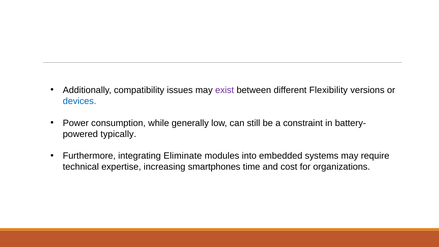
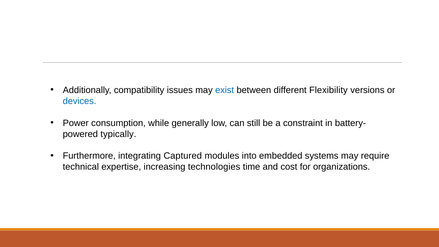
exist colour: purple -> blue
Eliminate: Eliminate -> Captured
smartphones: smartphones -> technologies
